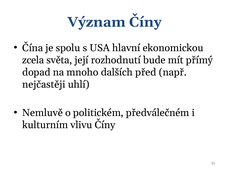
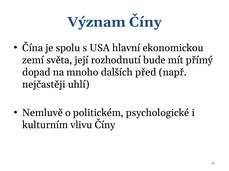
zcela: zcela -> zemí
předválečném: předválečném -> psychologické
